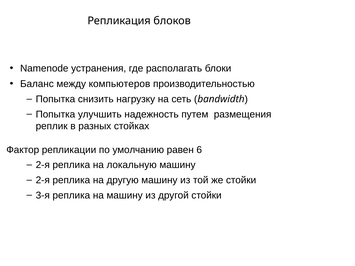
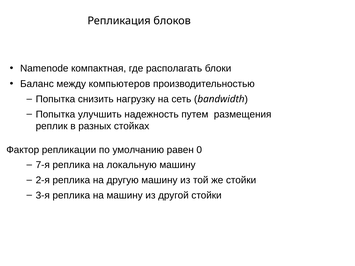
устранения: устранения -> компактная
6: 6 -> 0
2-я at (43, 165): 2-я -> 7-я
